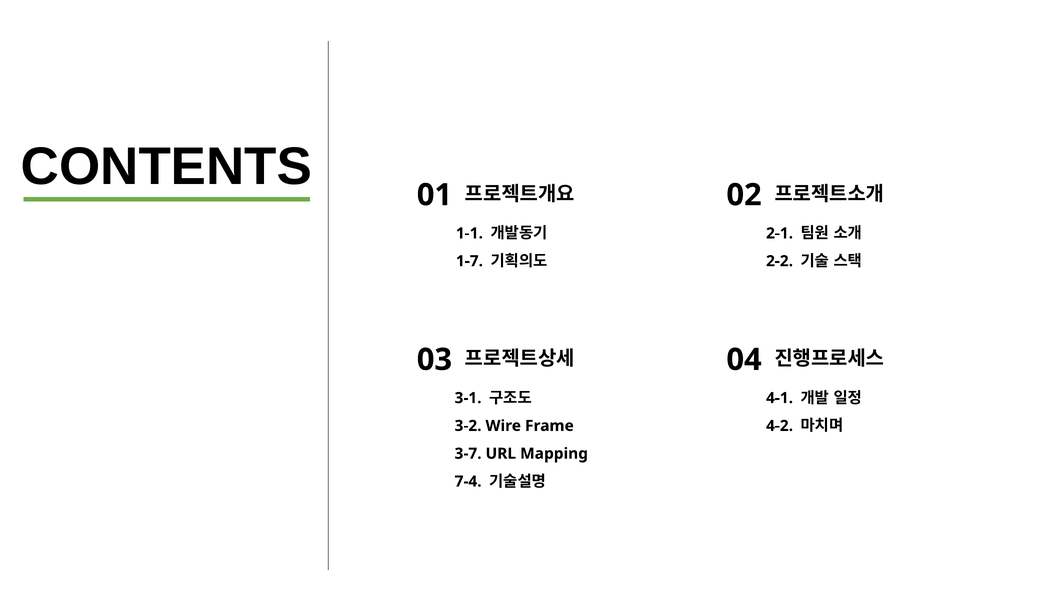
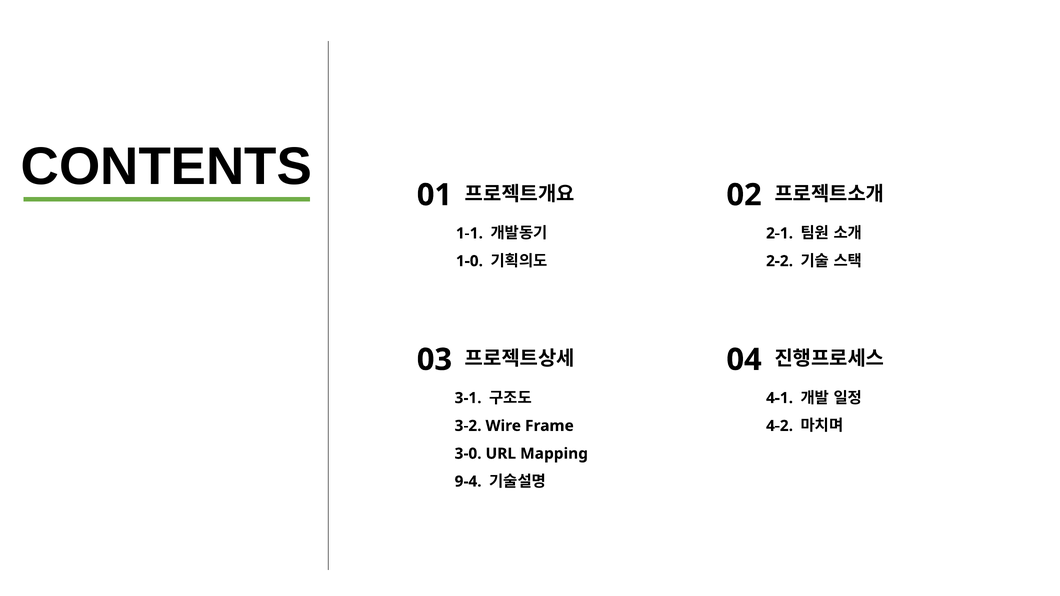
1-7: 1-7 -> 1-0
3-7: 3-7 -> 3-0
7-4: 7-4 -> 9-4
